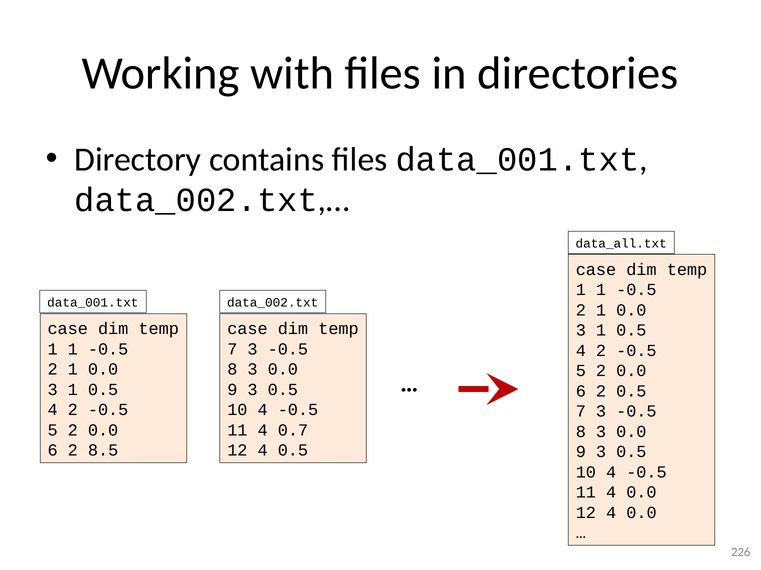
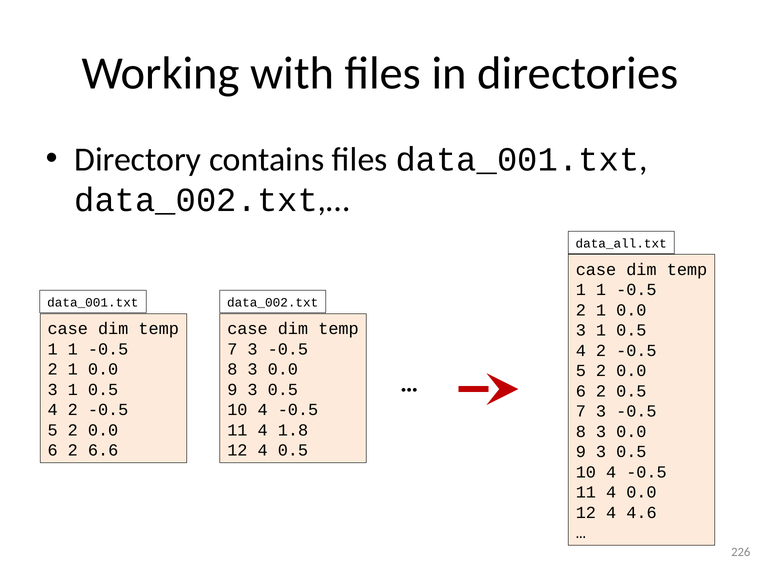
0.7: 0.7 -> 1.8
8.5: 8.5 -> 6.6
12 4 0.0: 0.0 -> 4.6
